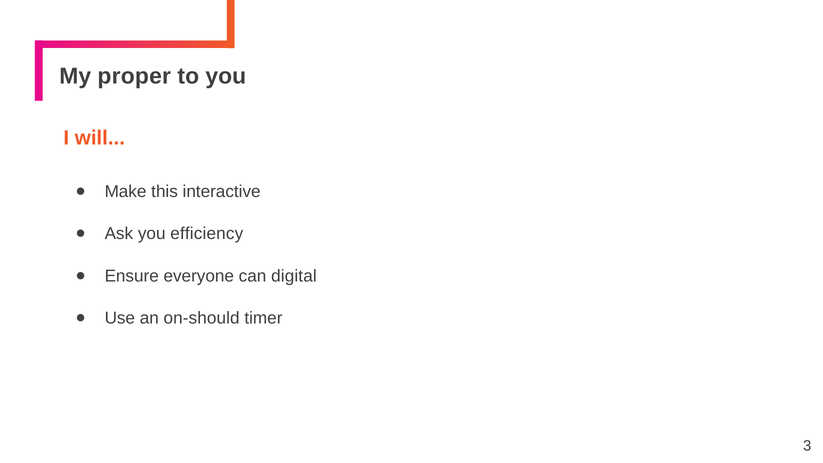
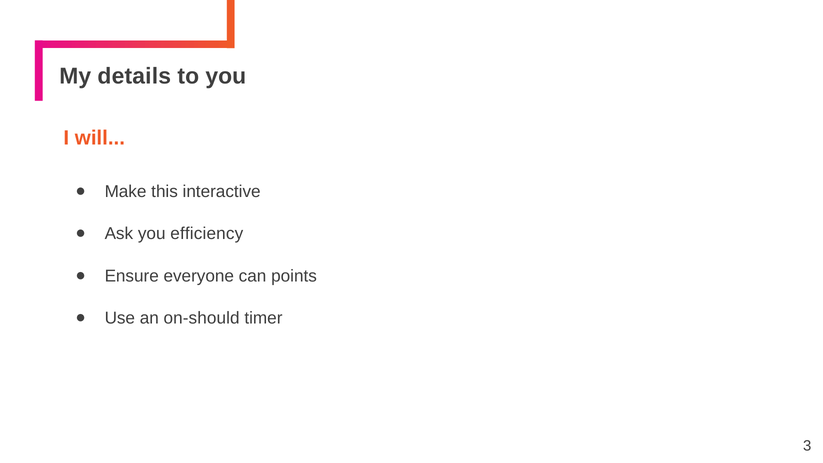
proper: proper -> details
digital: digital -> points
